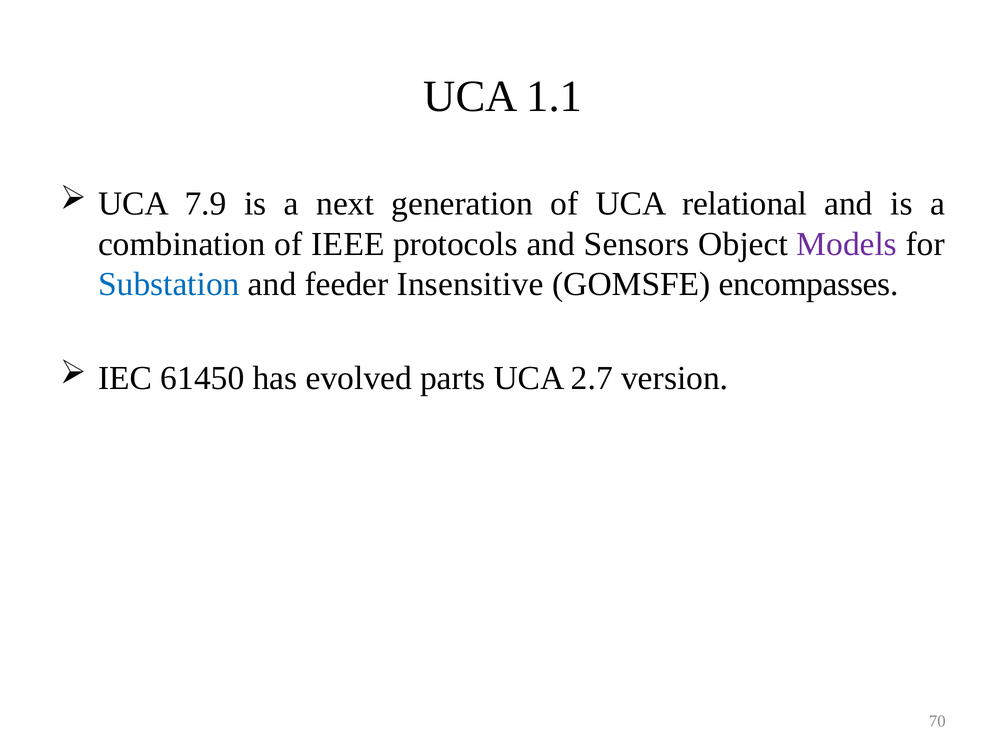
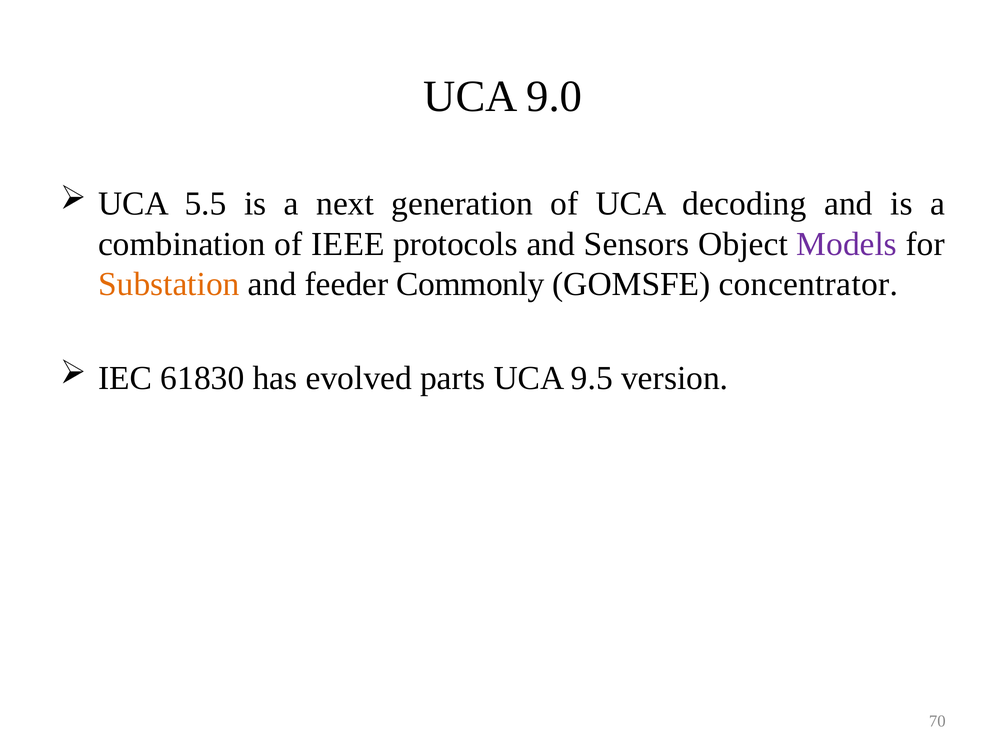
1.1: 1.1 -> 9.0
7.9: 7.9 -> 5.5
relational: relational -> decoding
Substation colour: blue -> orange
Insensitive: Insensitive -> Commonly
encompasses: encompasses -> concentrator
61450: 61450 -> 61830
2.7: 2.7 -> 9.5
